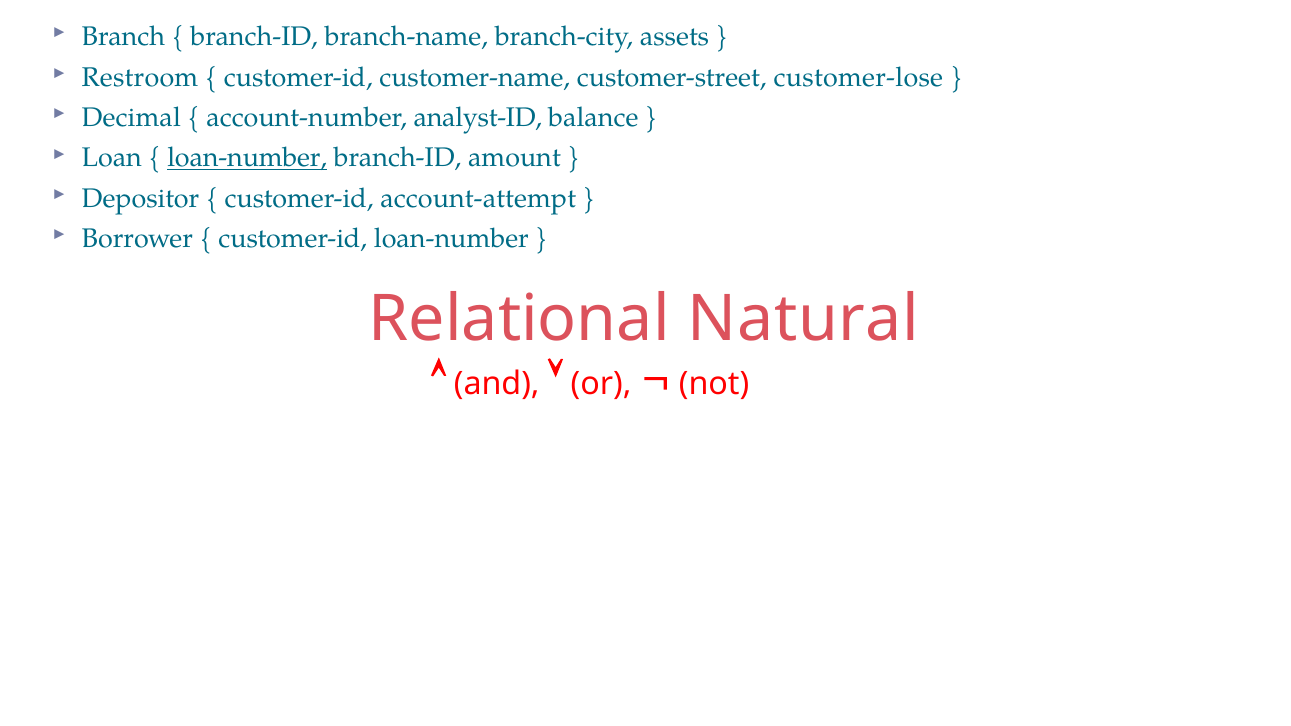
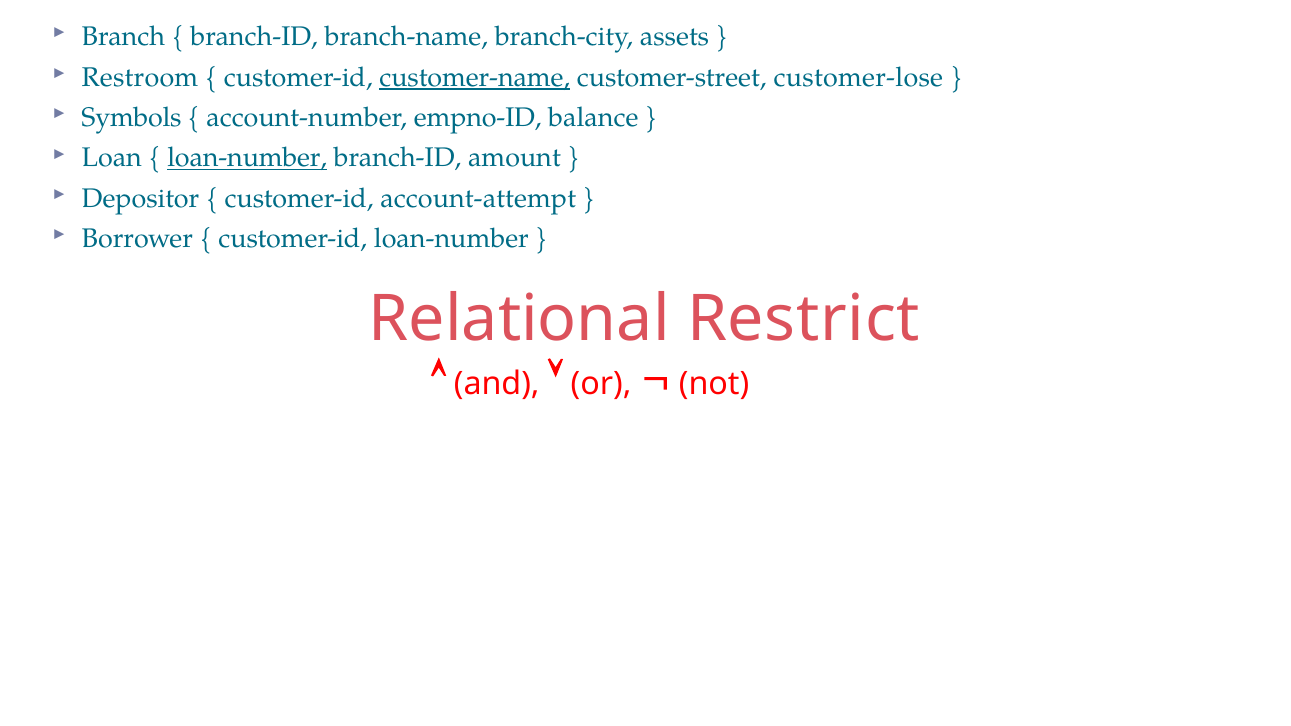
customer-name underline: none -> present
Decimal: Decimal -> Symbols
analyst-ID: analyst-ID -> empno-ID
Natural: Natural -> Restrict
